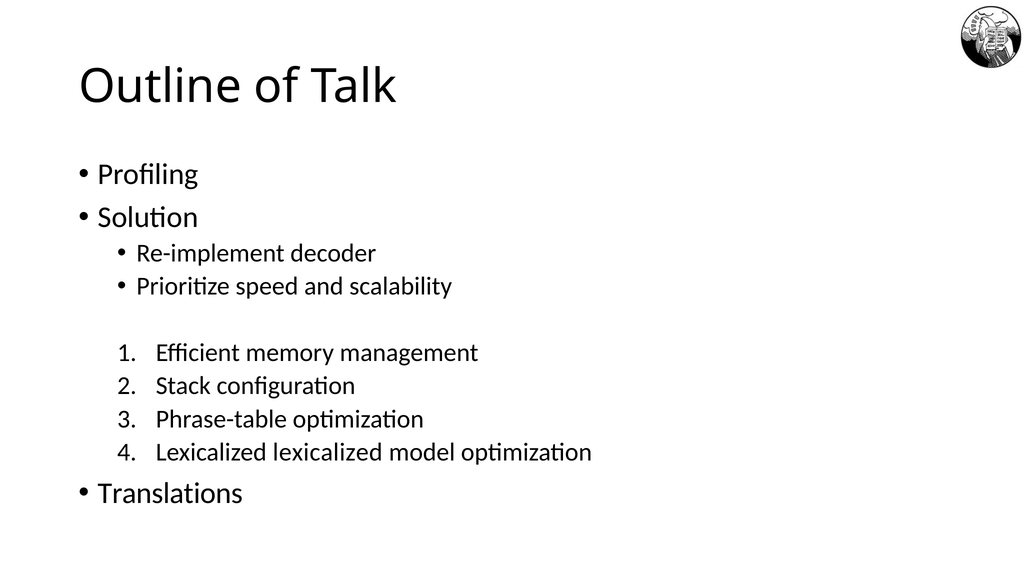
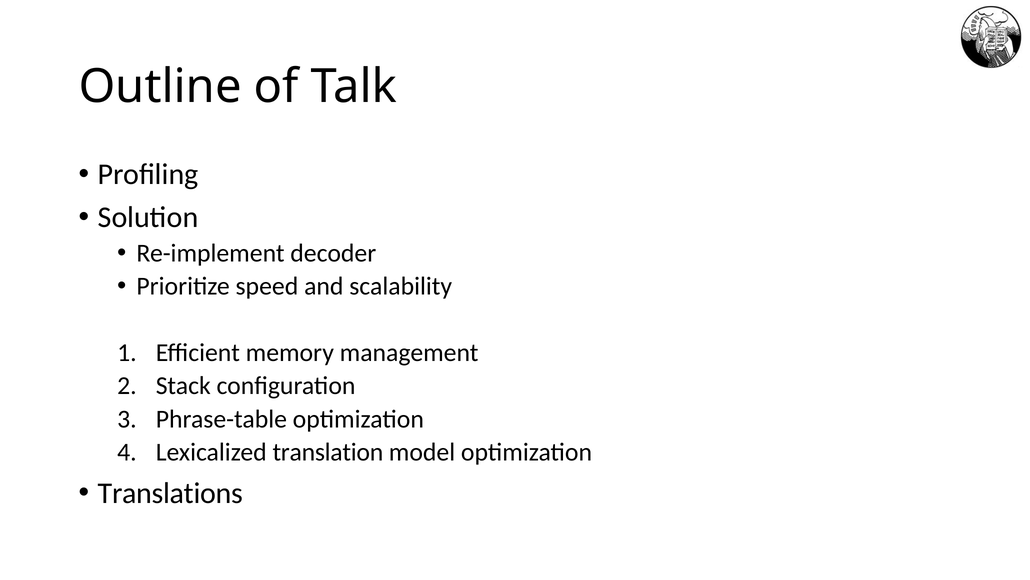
Lexicalized lexicalized: lexicalized -> translation
